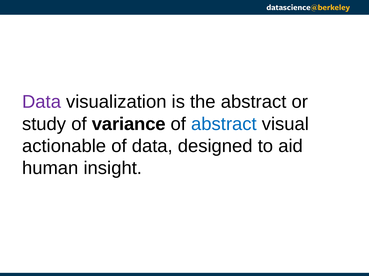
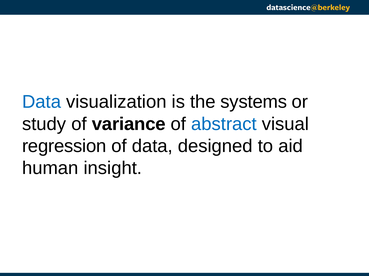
Data at (42, 102) colour: purple -> blue
the abstract: abstract -> systems
actionable: actionable -> regression
